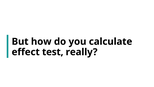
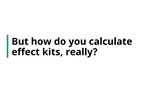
test: test -> kits
